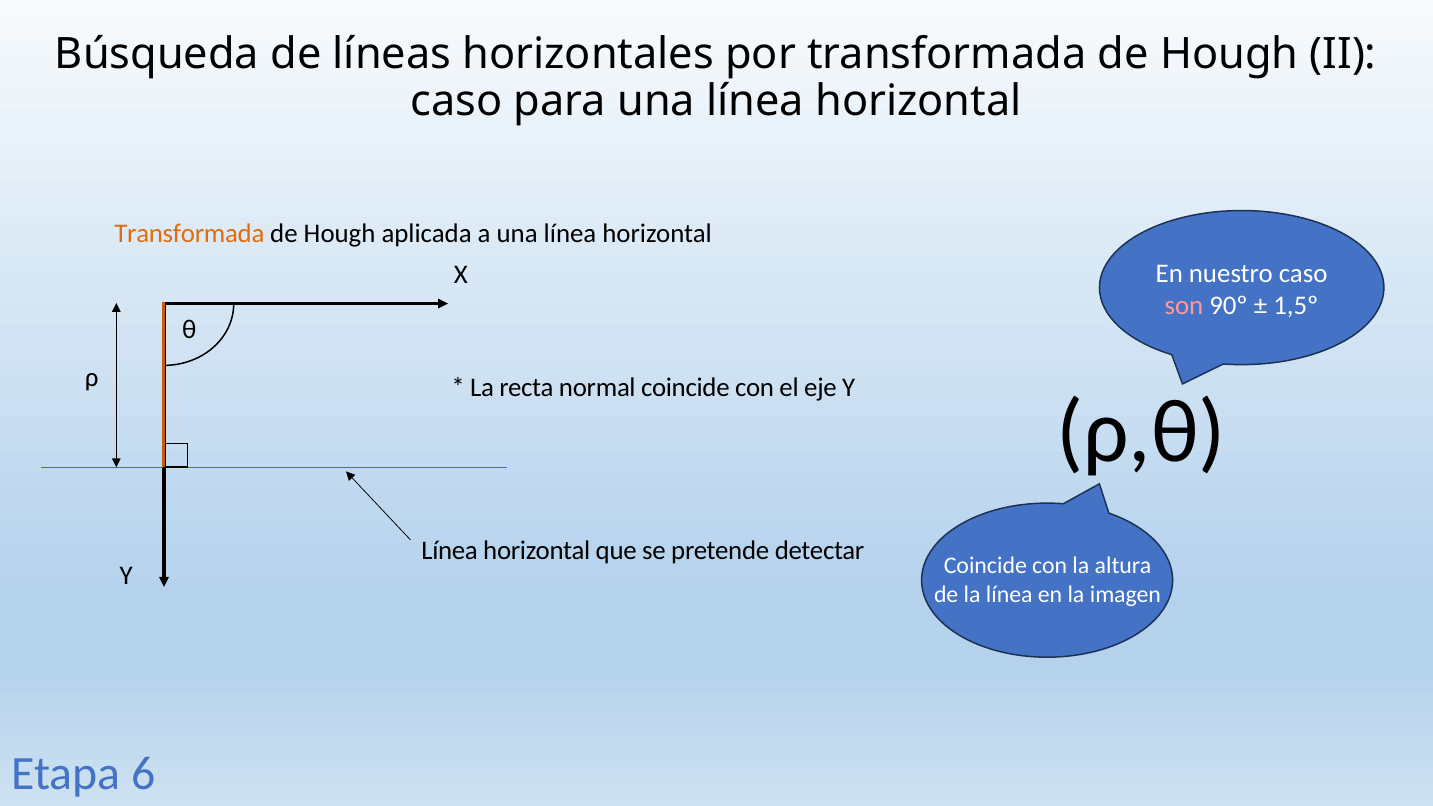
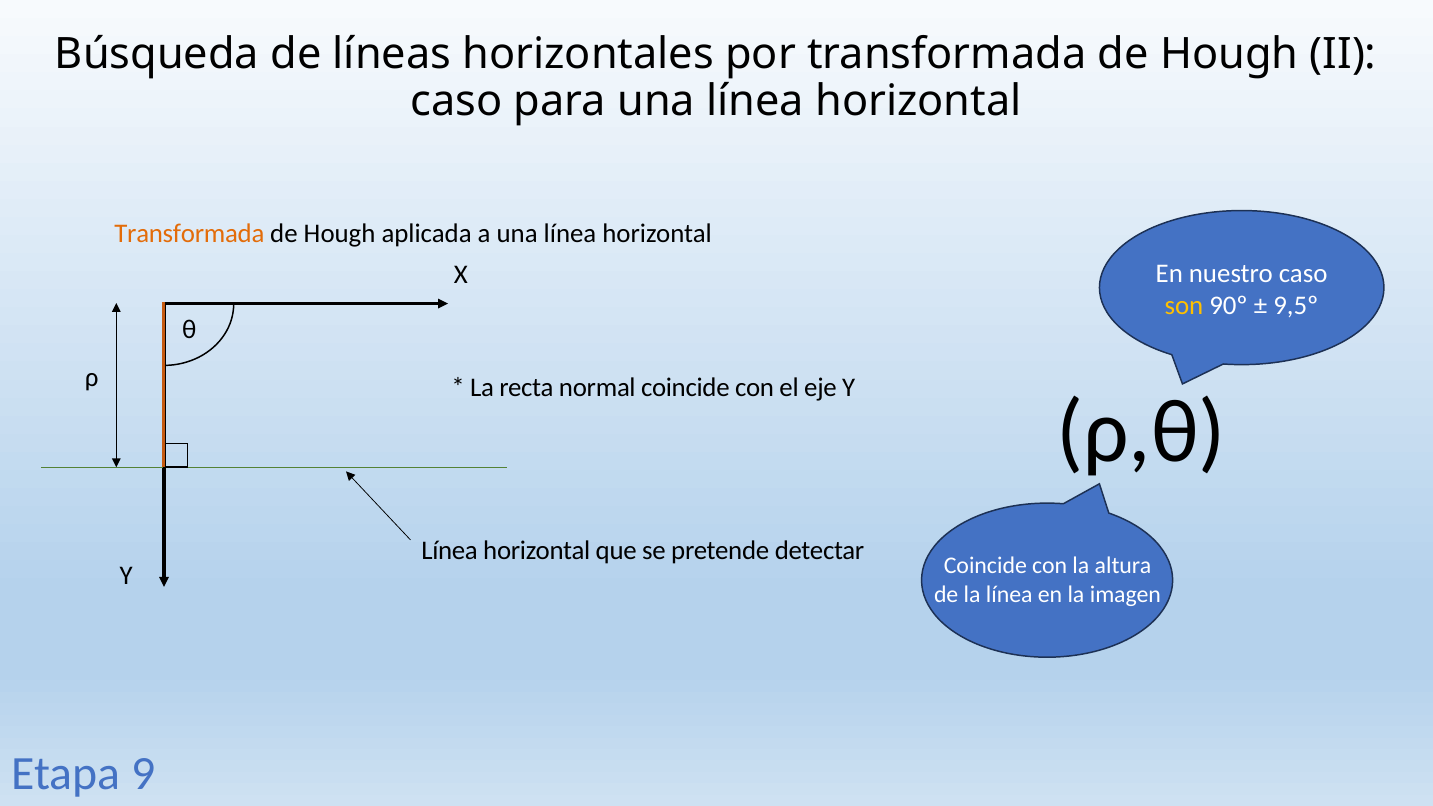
son colour: pink -> yellow
1,5º: 1,5º -> 9,5º
6: 6 -> 9
